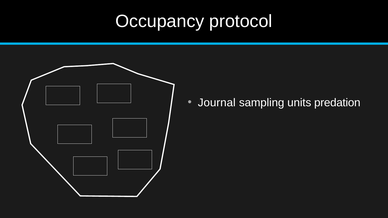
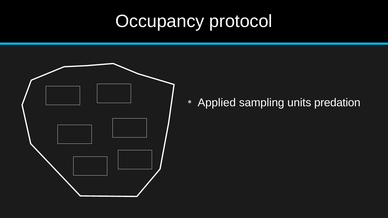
Journal: Journal -> Applied
